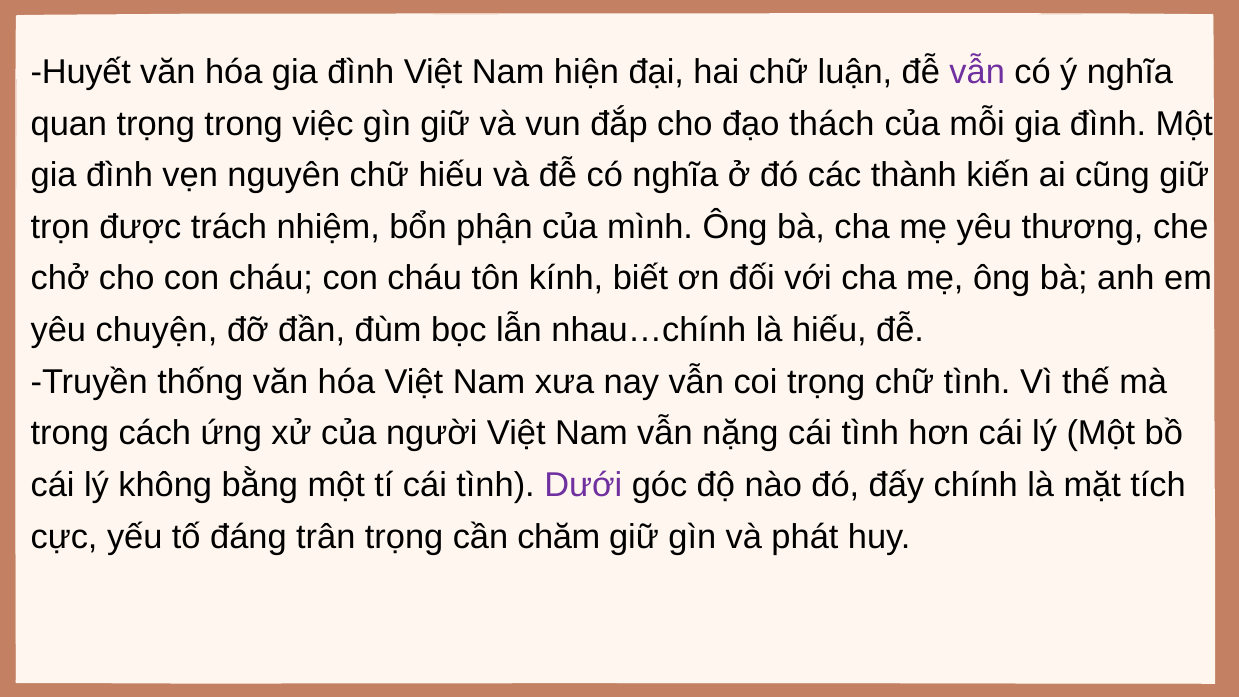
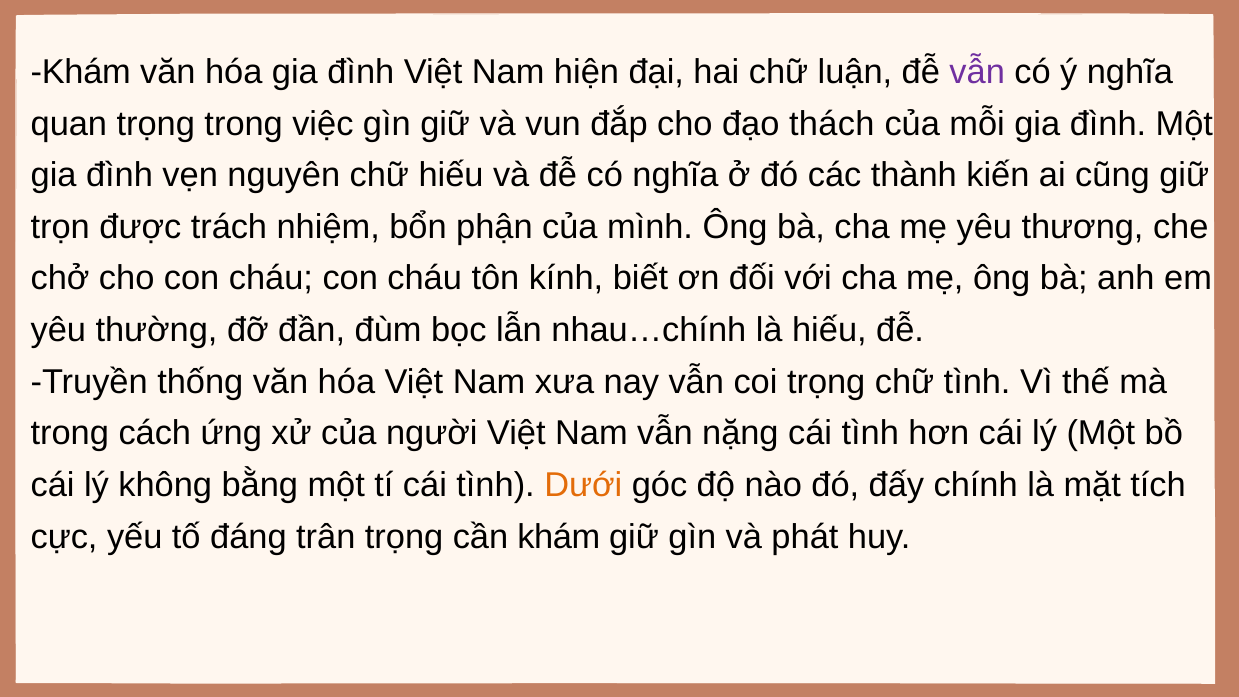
Huyết at (81, 72): Huyết -> Khám
chuyện: chuyện -> thường
Dưới colour: purple -> orange
cần chăm: chăm -> khám
